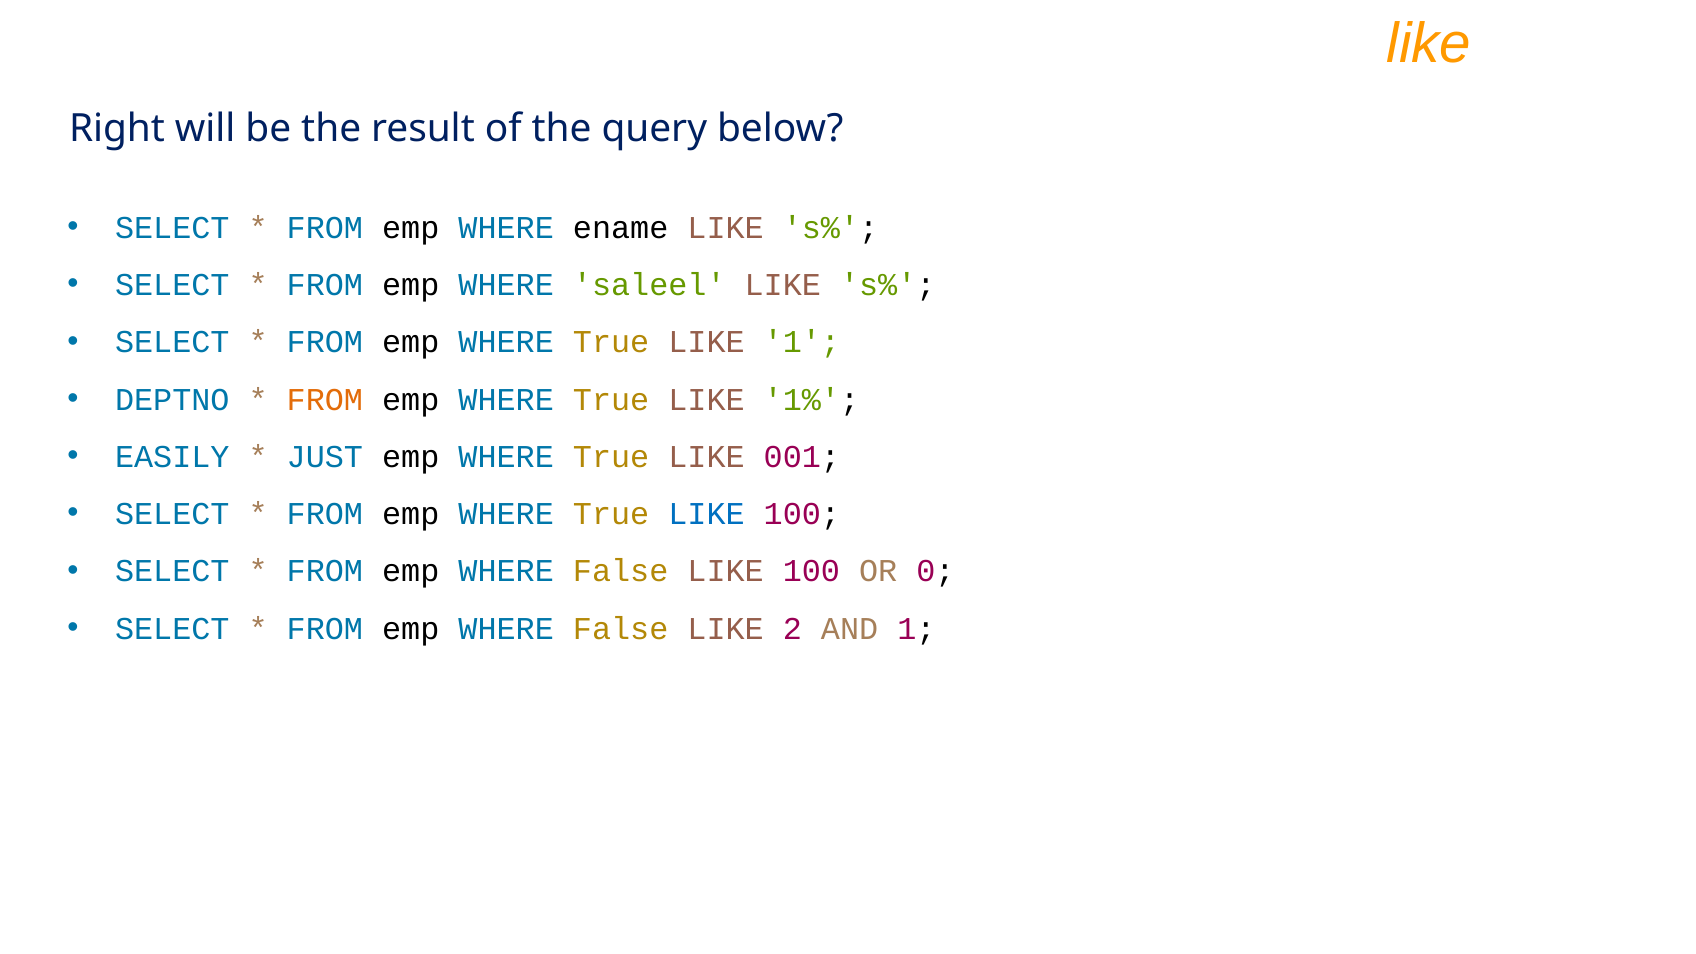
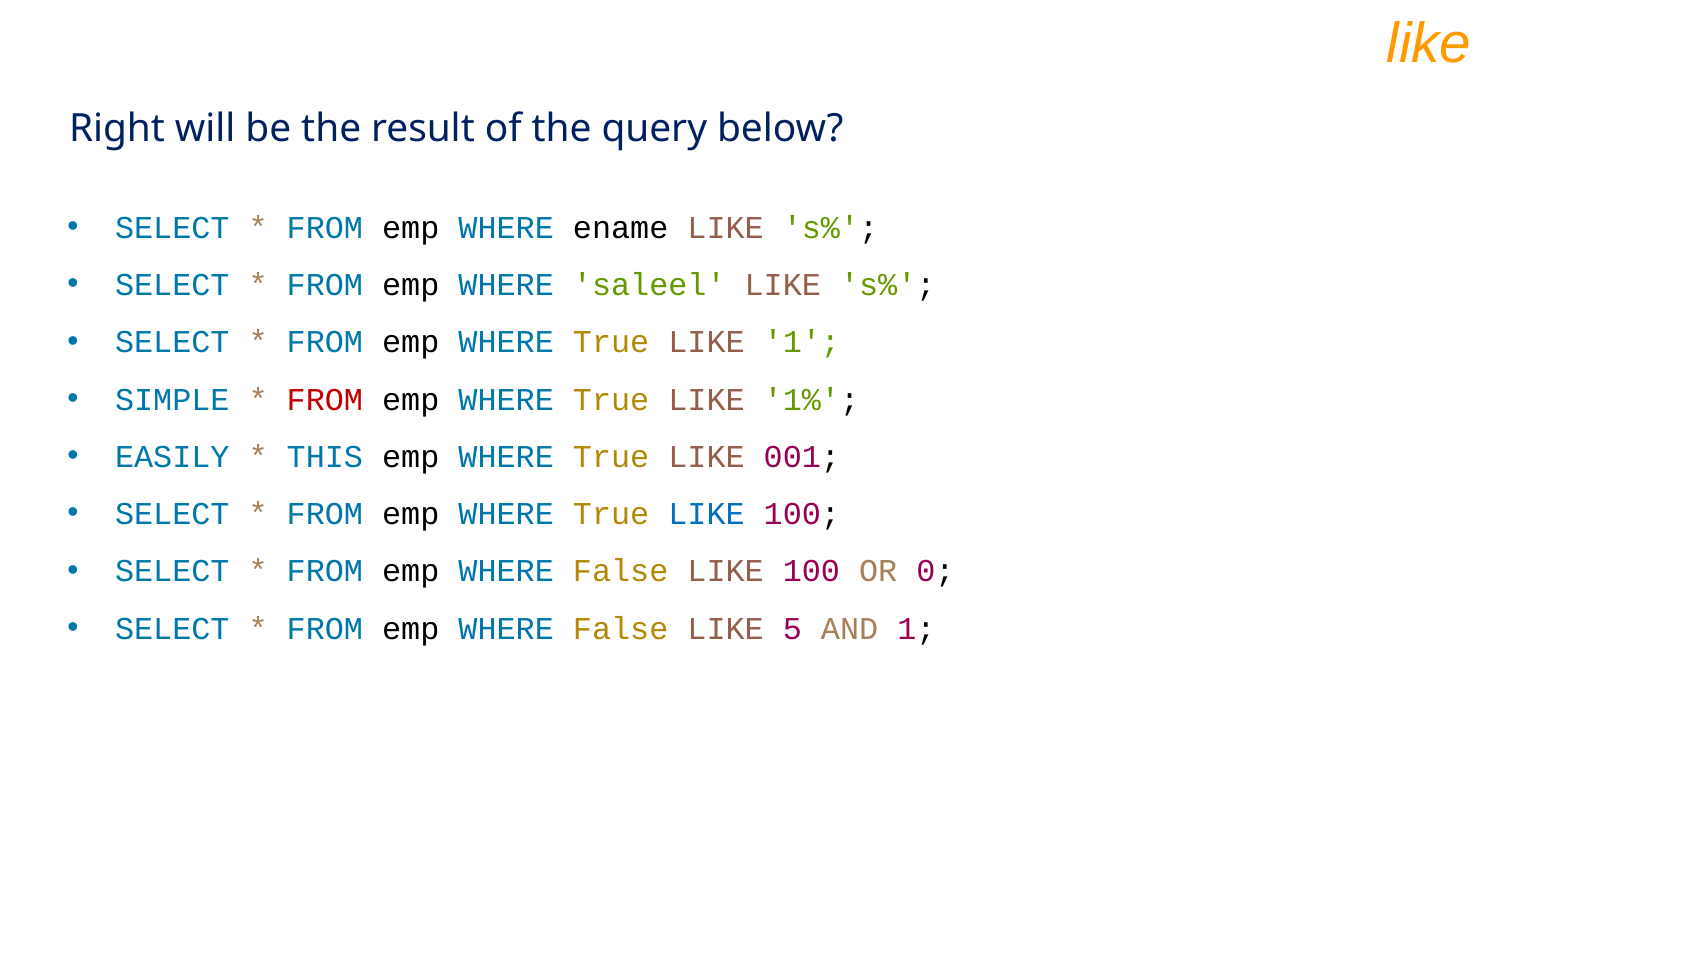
DEPTNO: DEPTNO -> SIMPLE
FROM at (325, 400) colour: orange -> red
JUST: JUST -> THIS
2: 2 -> 5
